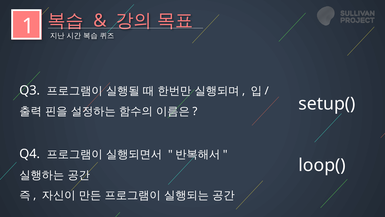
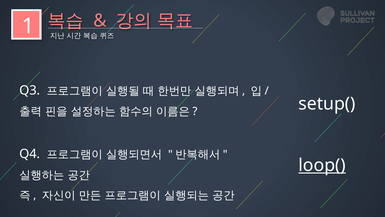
loop( underline: none -> present
